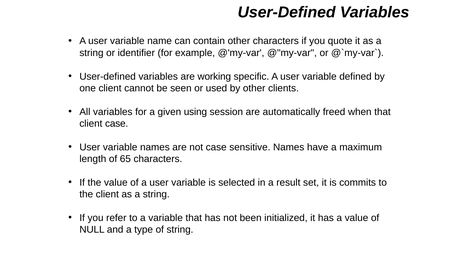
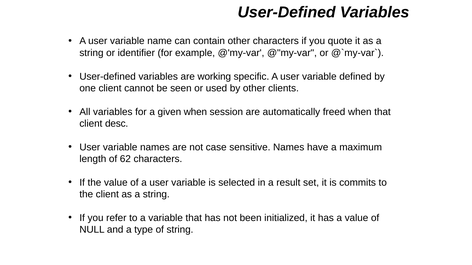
given using: using -> when
client case: case -> desc
65: 65 -> 62
